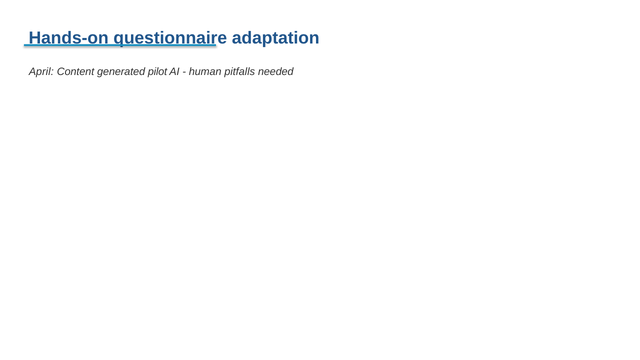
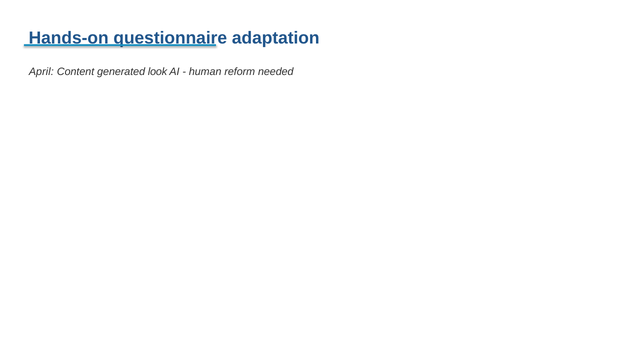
pilot: pilot -> look
pitfalls: pitfalls -> reform
